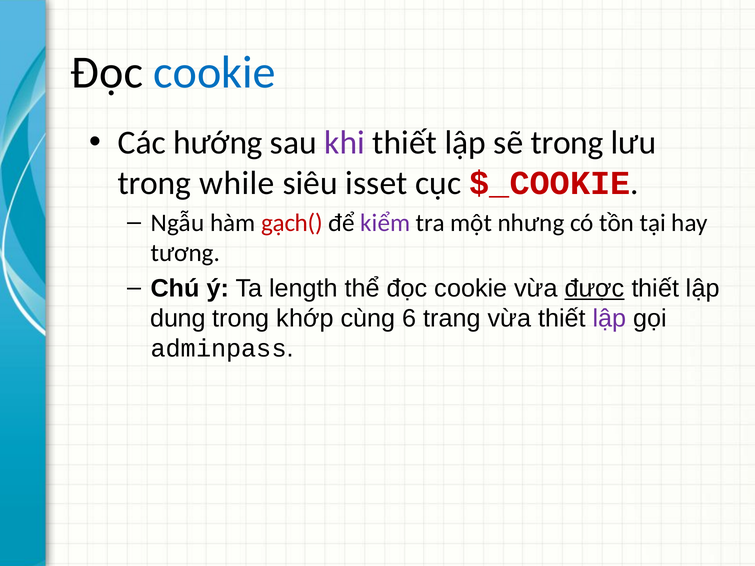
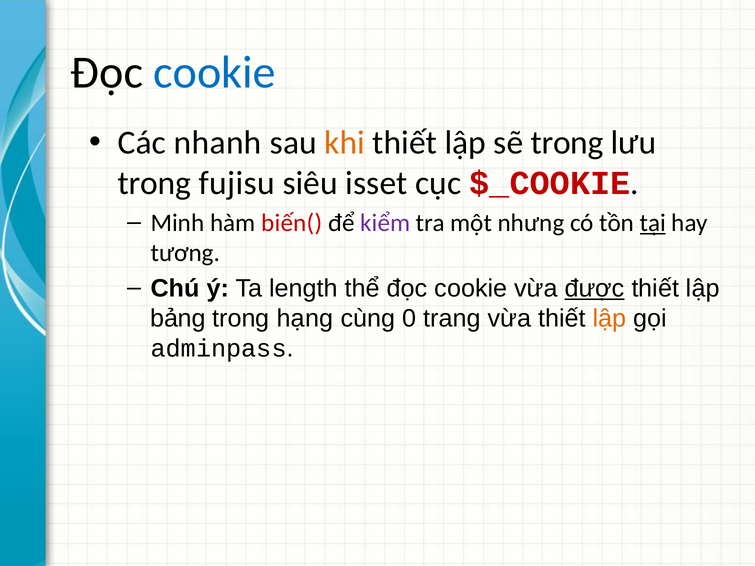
hướng: hướng -> nhanh
khi colour: purple -> orange
while: while -> fujisu
Ngẫu: Ngẫu -> Minh
gạch(: gạch( -> biến(
tại underline: none -> present
dung: dung -> bảng
khớp: khớp -> hạng
6: 6 -> 0
lập at (609, 319) colour: purple -> orange
